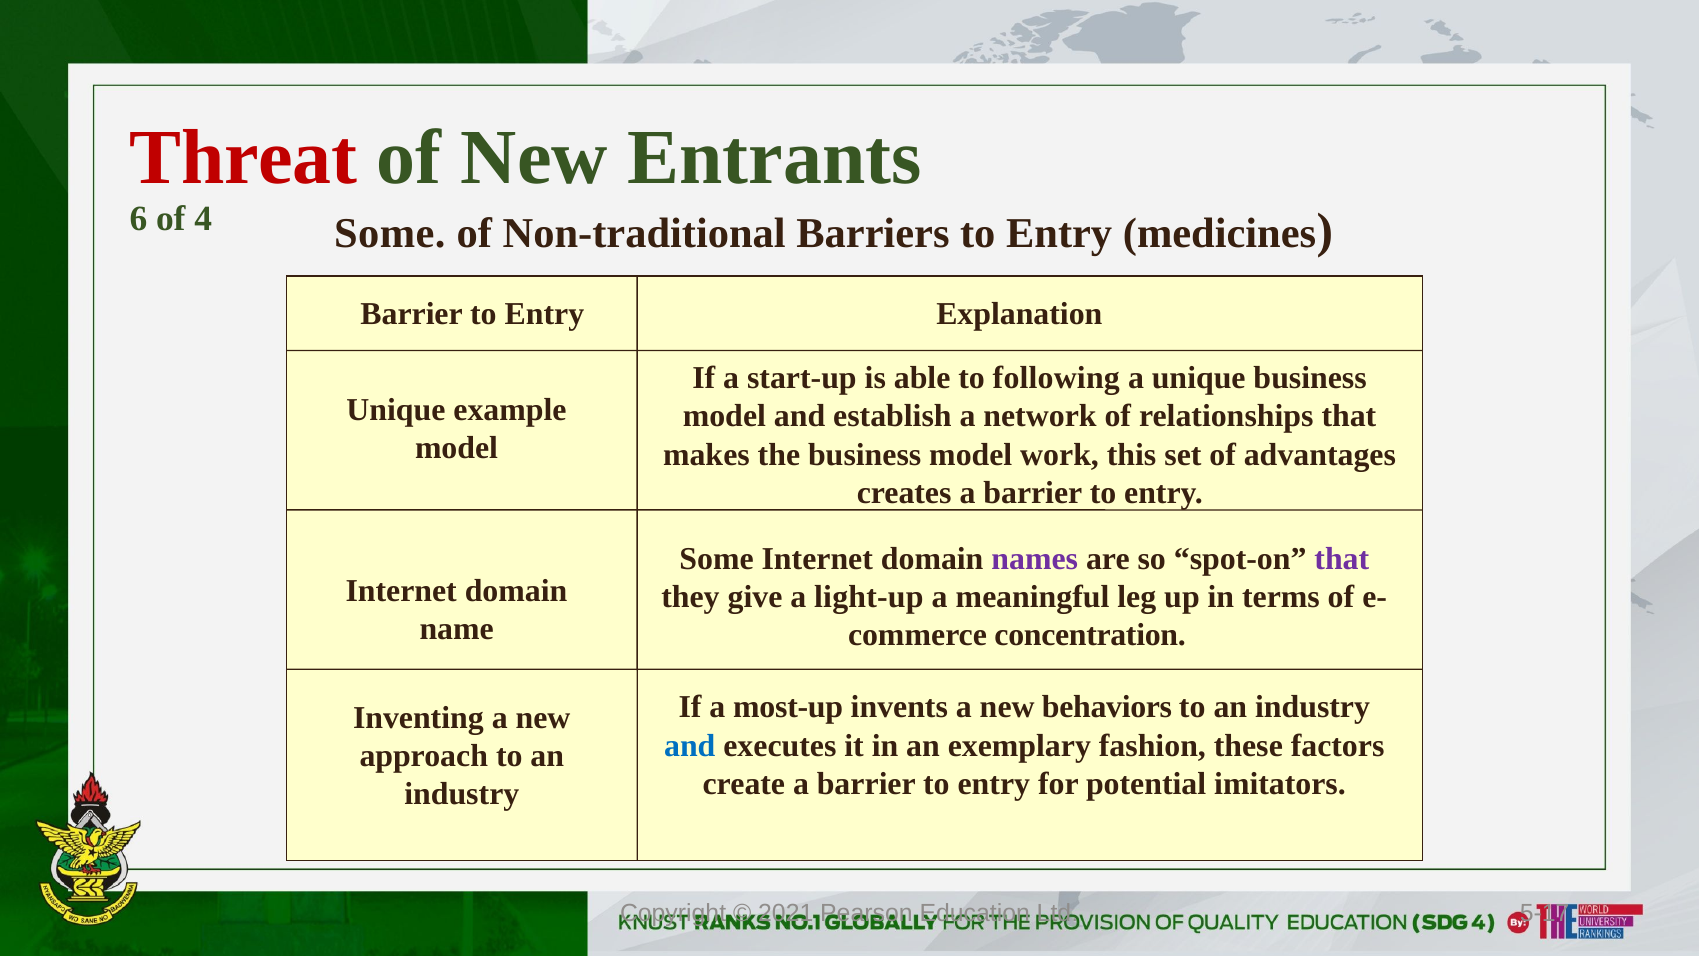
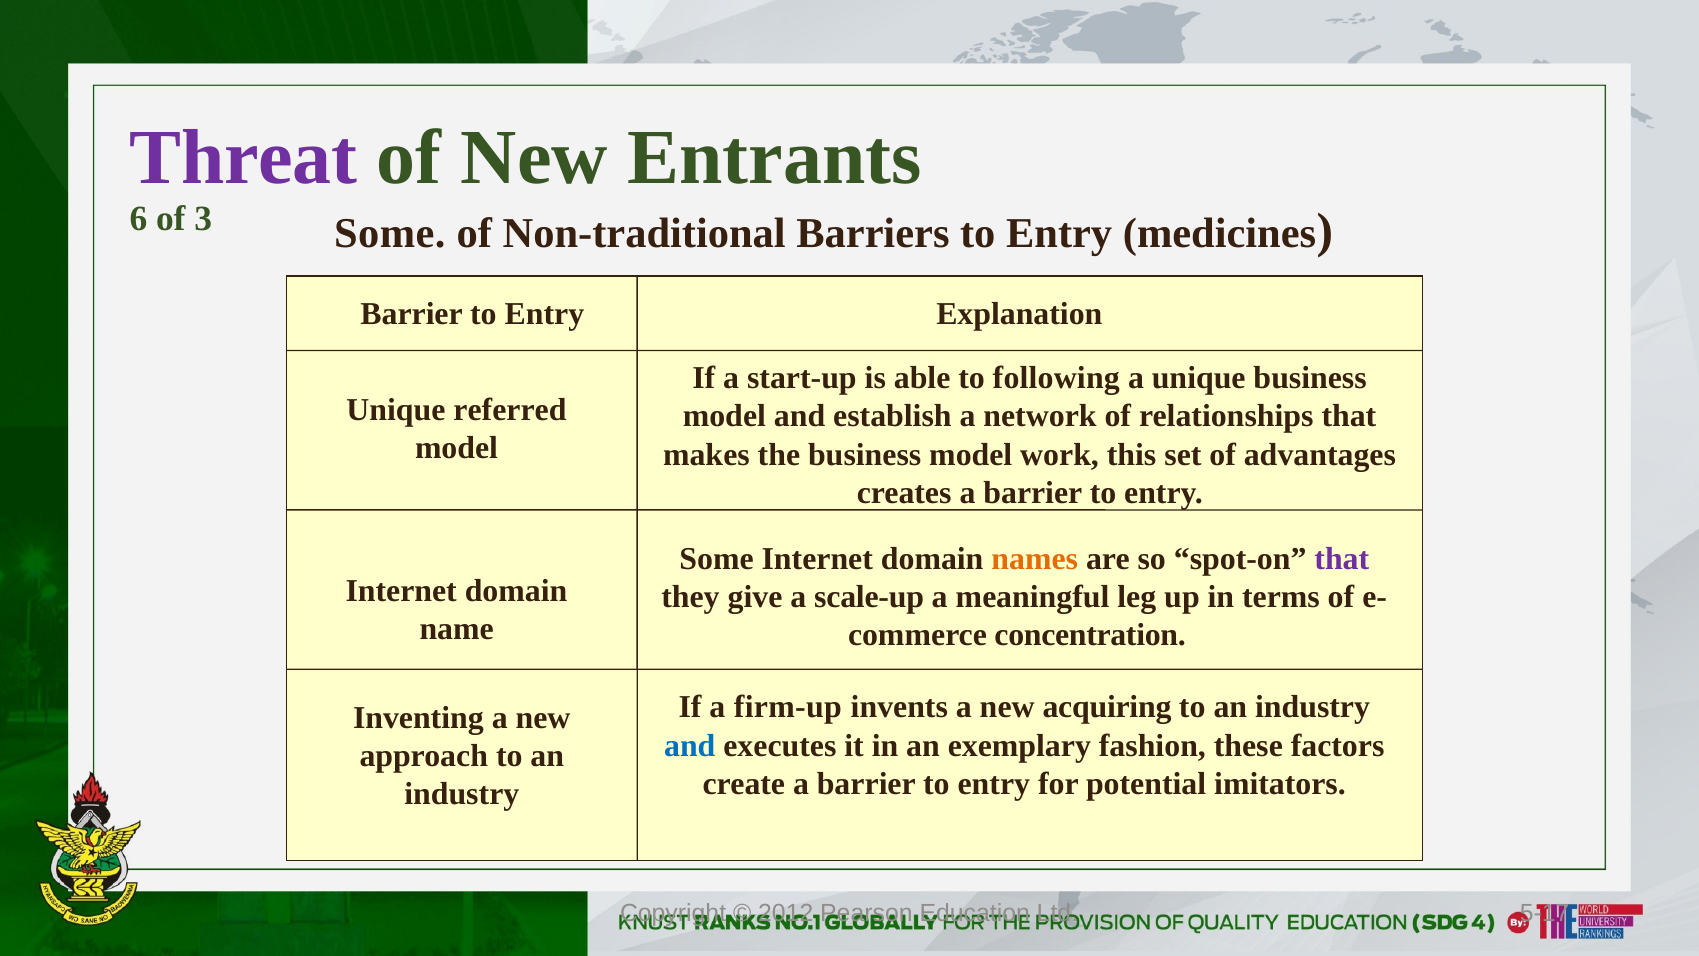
Threat colour: red -> purple
4: 4 -> 3
example: example -> referred
names colour: purple -> orange
light-up: light-up -> scale-up
most-up: most-up -> firm-up
behaviors: behaviors -> acquiring
2021: 2021 -> 2012
